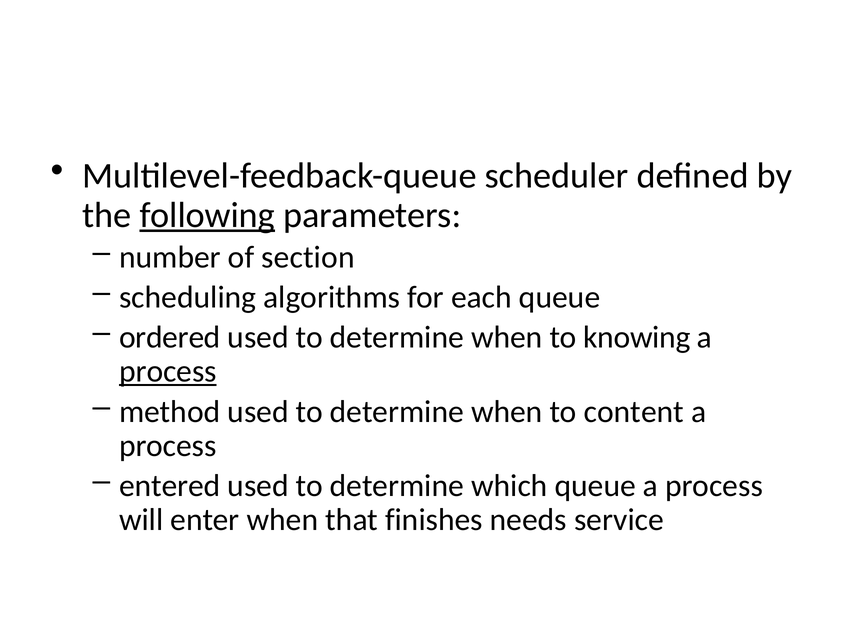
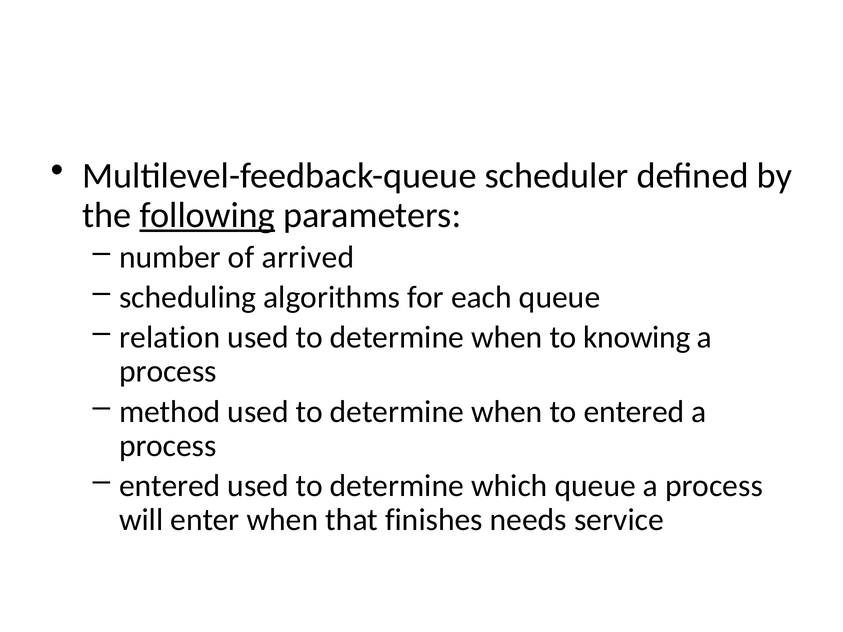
section: section -> arrived
ordered: ordered -> relation
process at (168, 372) underline: present -> none
to content: content -> entered
